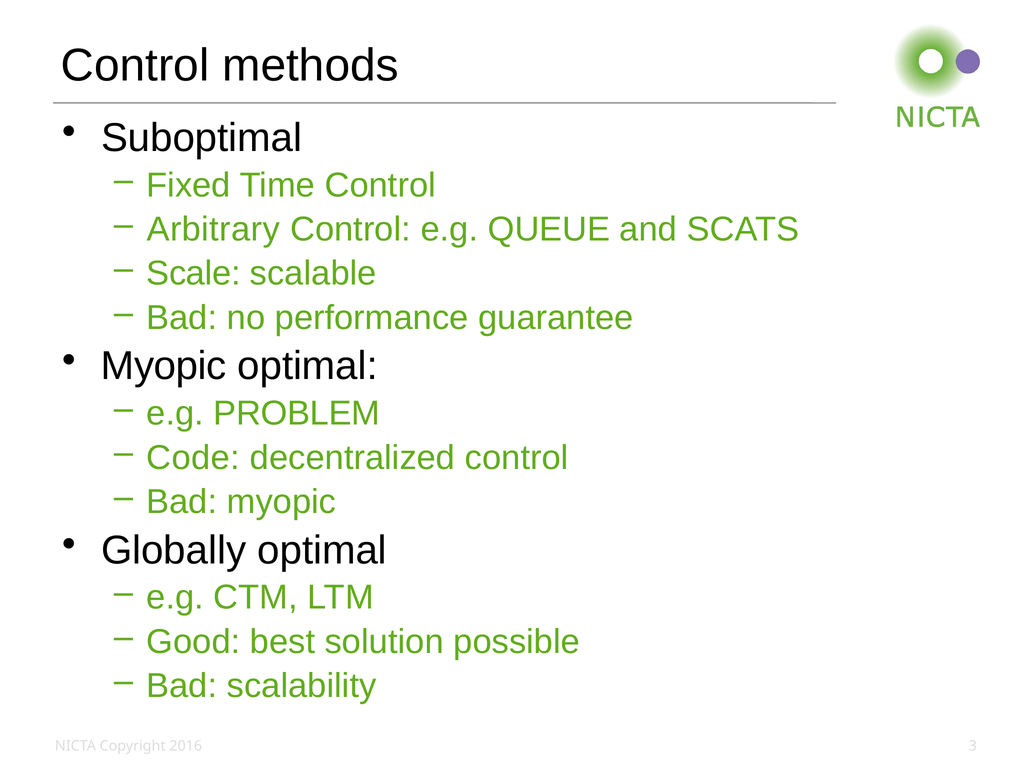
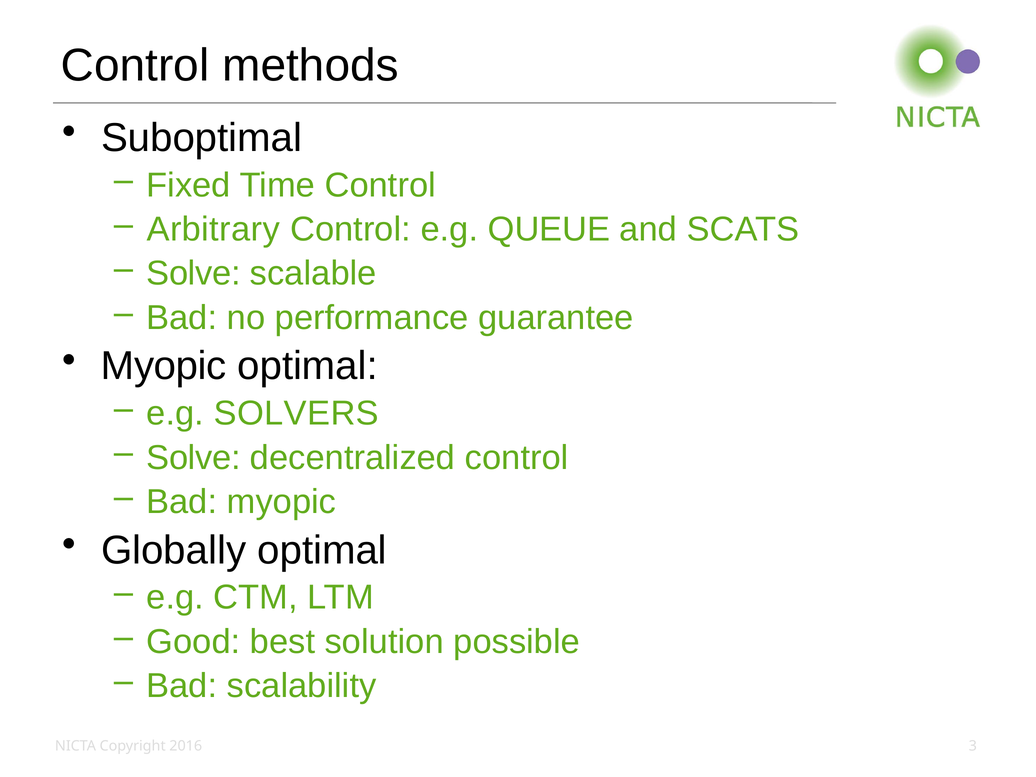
Scale at (194, 274): Scale -> Solve
PROBLEM: PROBLEM -> SOLVERS
Code at (193, 458): Code -> Solve
